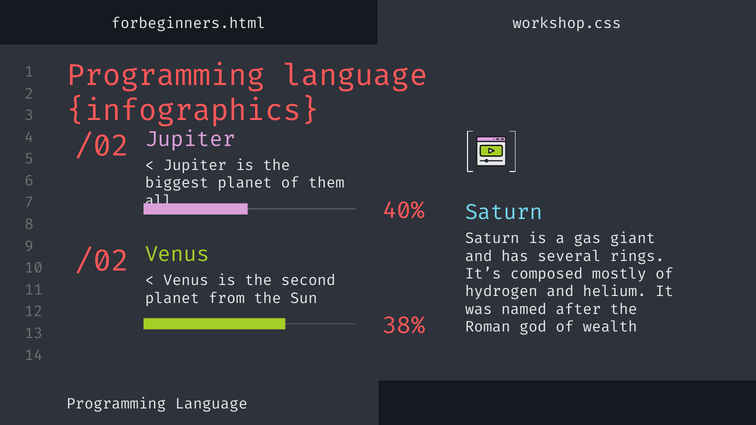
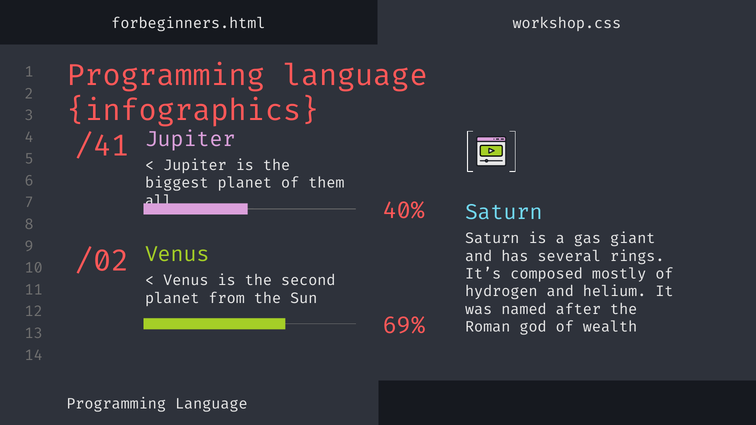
/02 at (102, 146): /02 -> /41
38%: 38% -> 69%
